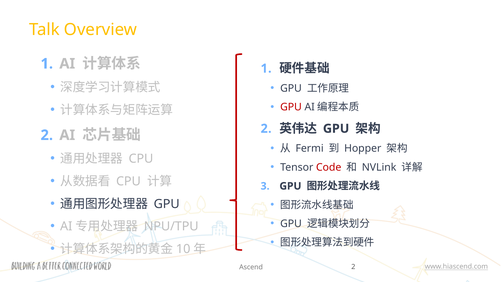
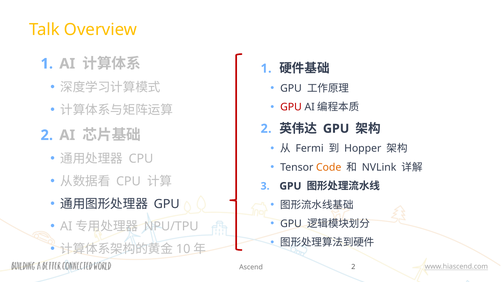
Code colour: red -> orange
